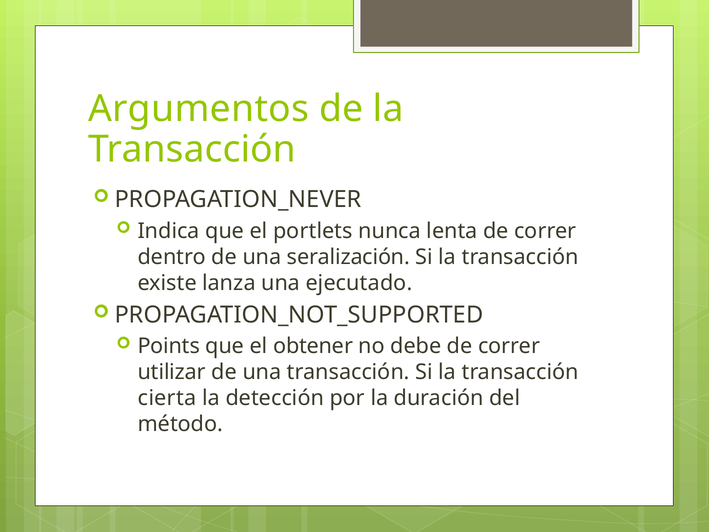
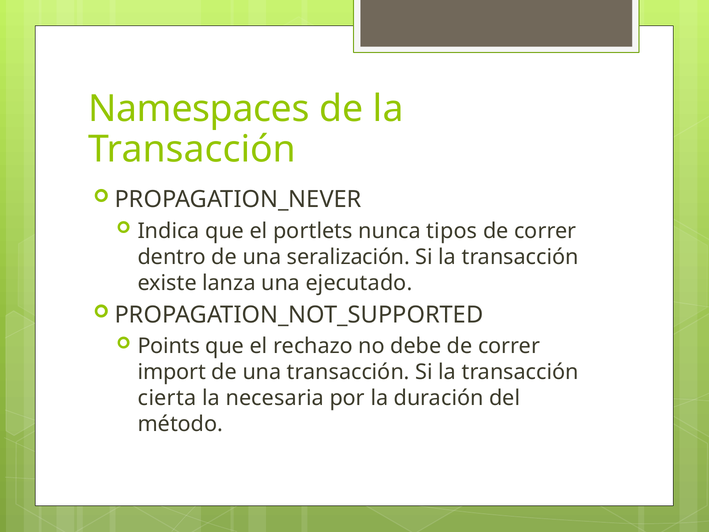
Argumentos: Argumentos -> Namespaces
lenta: lenta -> tipos
obtener: obtener -> rechazo
utilizar: utilizar -> import
detección: detección -> necesaria
